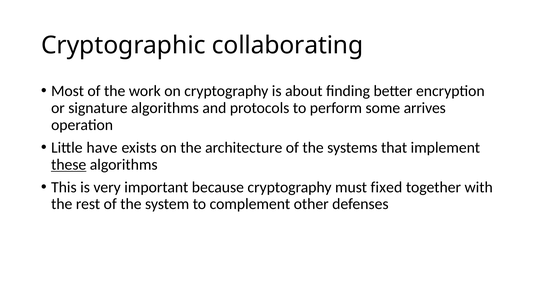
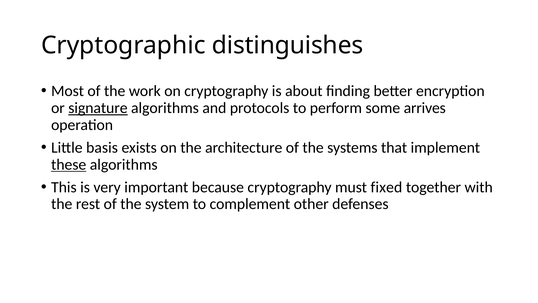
collaborating: collaborating -> distinguishes
signature underline: none -> present
have: have -> basis
